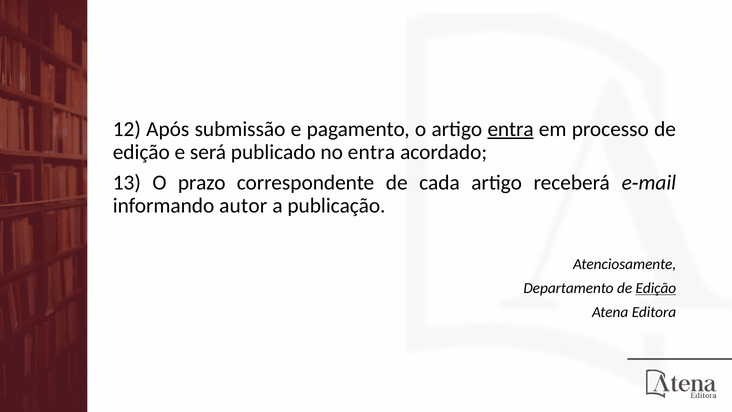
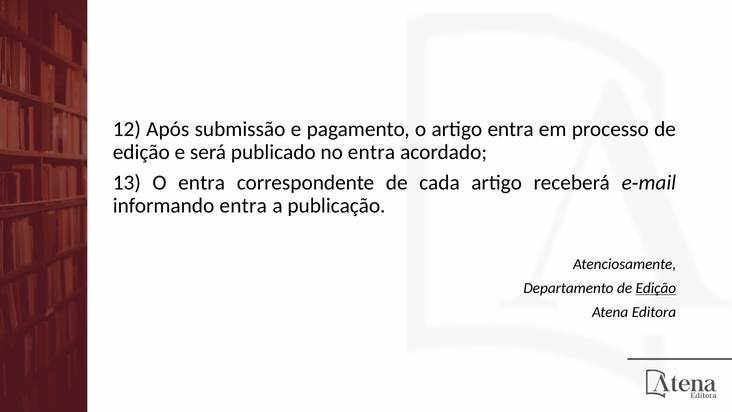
entra at (511, 129) underline: present -> none
O prazo: prazo -> entra
informando autor: autor -> entra
